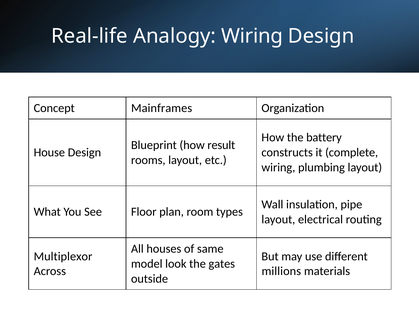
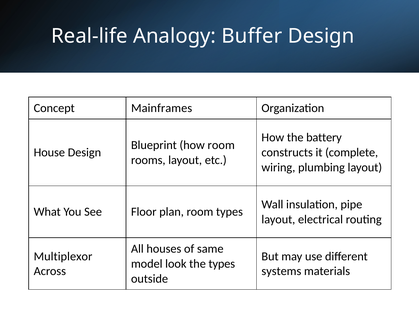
Analogy Wiring: Wiring -> Buffer
how result: result -> room
the gates: gates -> types
millions: millions -> systems
